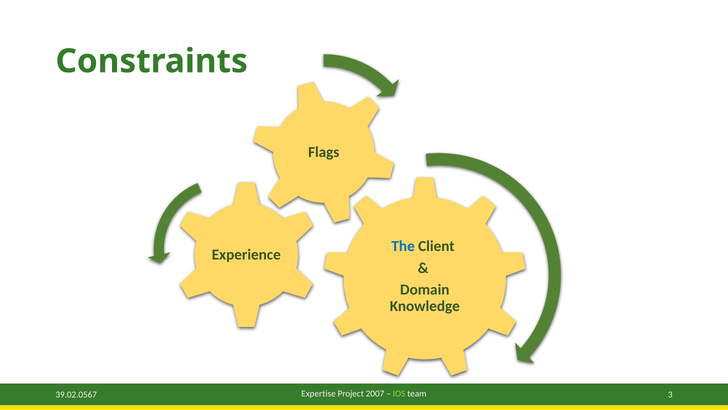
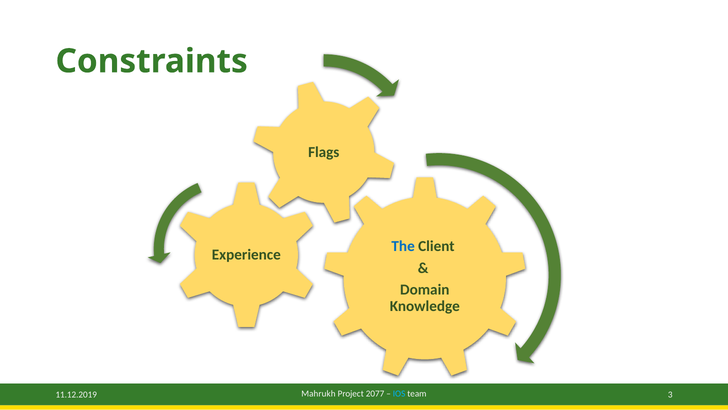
Expertise: Expertise -> Mahrukh
2007: 2007 -> 2077
IOS colour: light green -> light blue
39.02.0567: 39.02.0567 -> 11.12.2019
